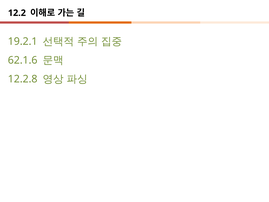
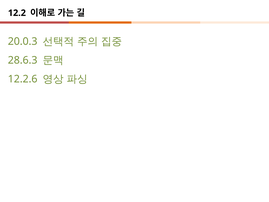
19.2.1: 19.2.1 -> 20.0.3
62.1.6: 62.1.6 -> 28.6.3
12.2.8: 12.2.8 -> 12.2.6
